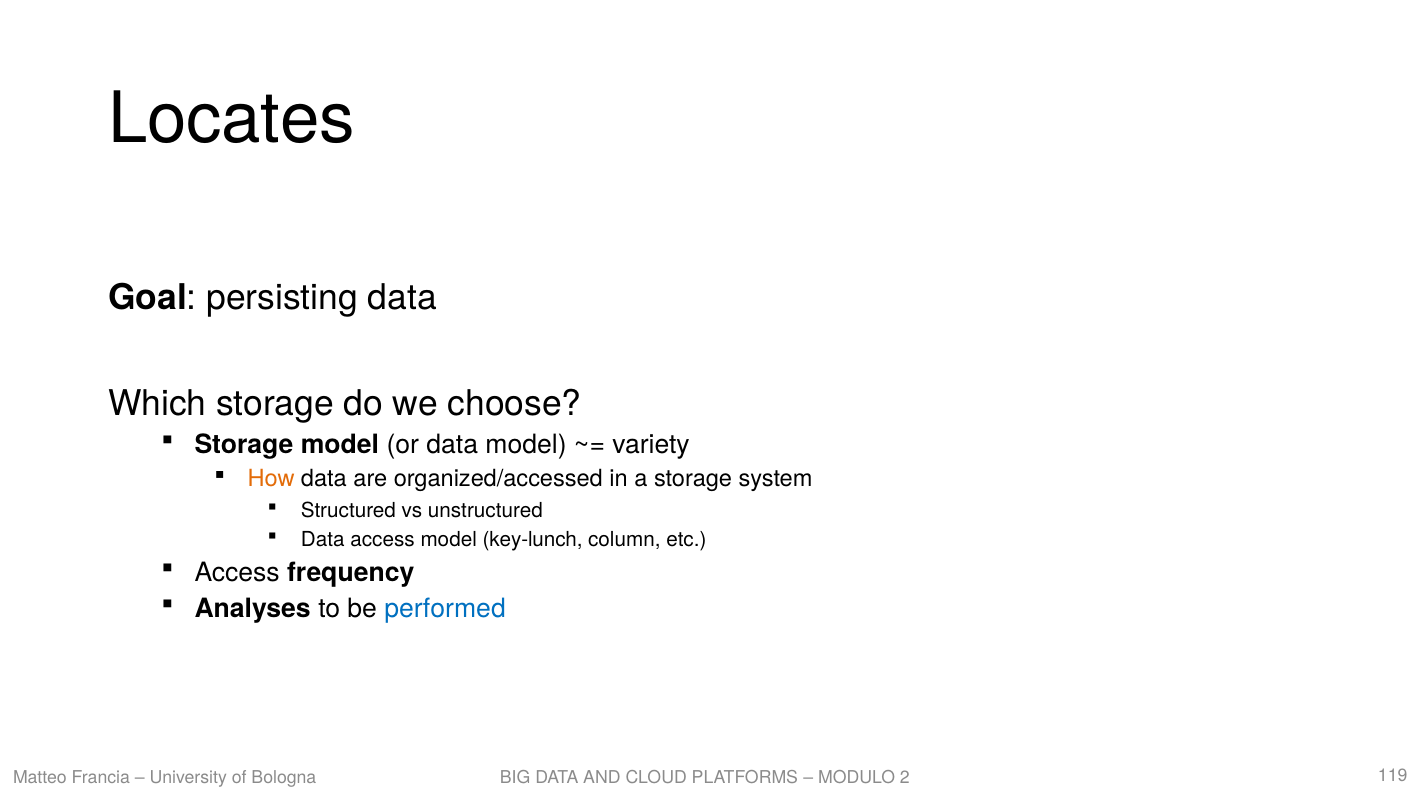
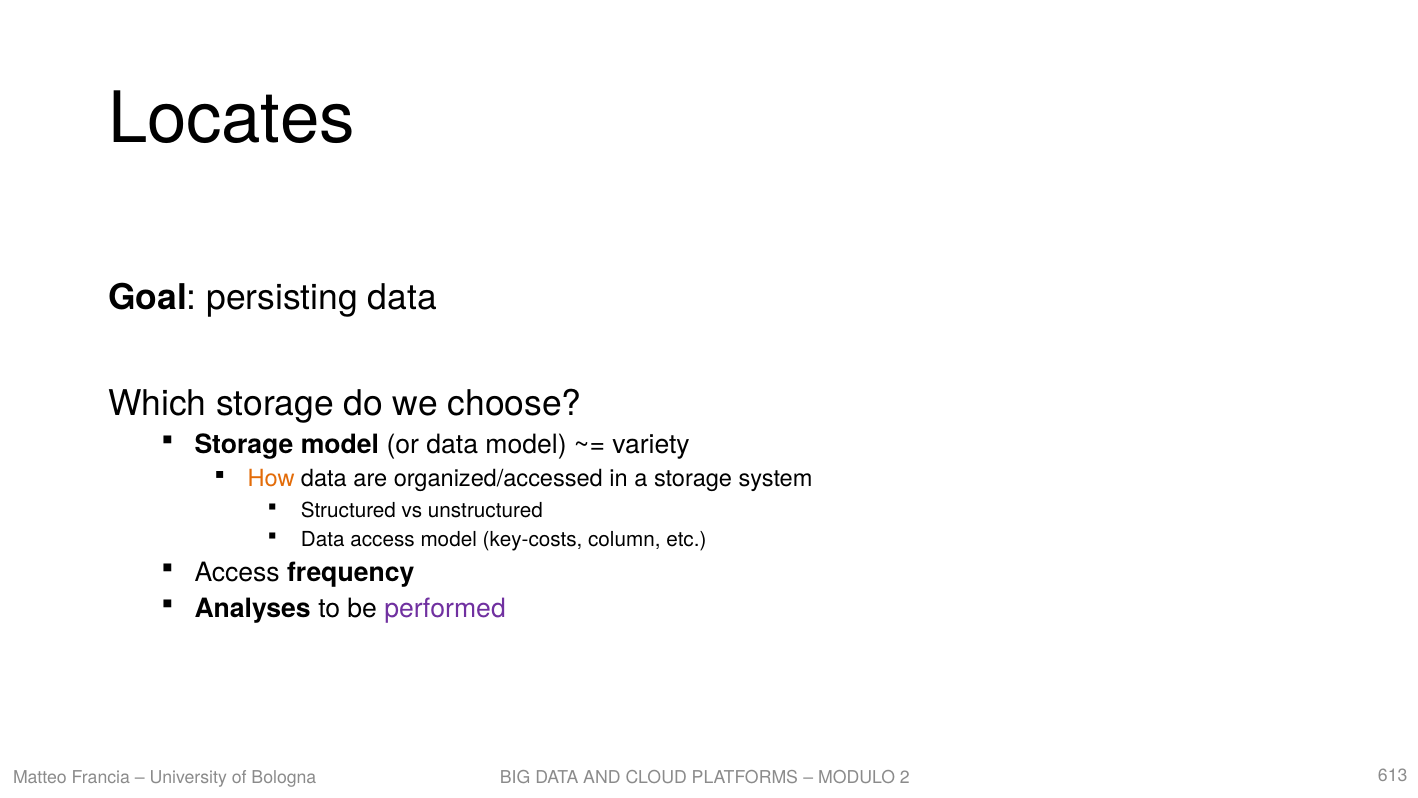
key-lunch: key-lunch -> key-costs
performed colour: blue -> purple
119: 119 -> 613
